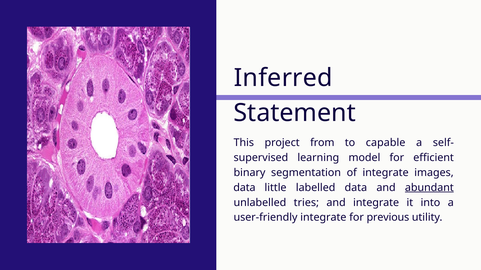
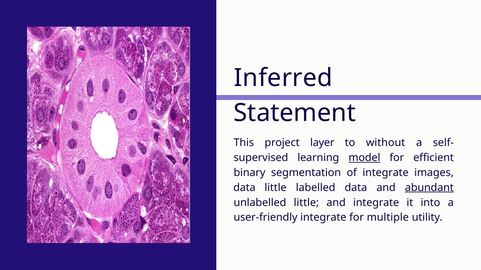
from: from -> layer
capable: capable -> without
model underline: none -> present
unlabelled tries: tries -> little
previous: previous -> multiple
